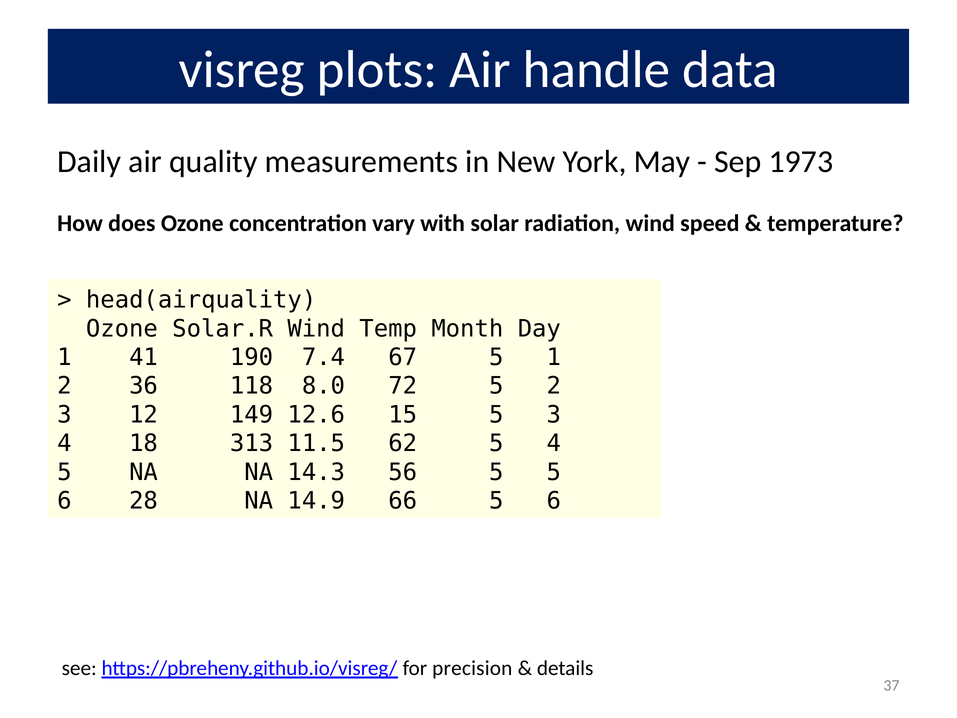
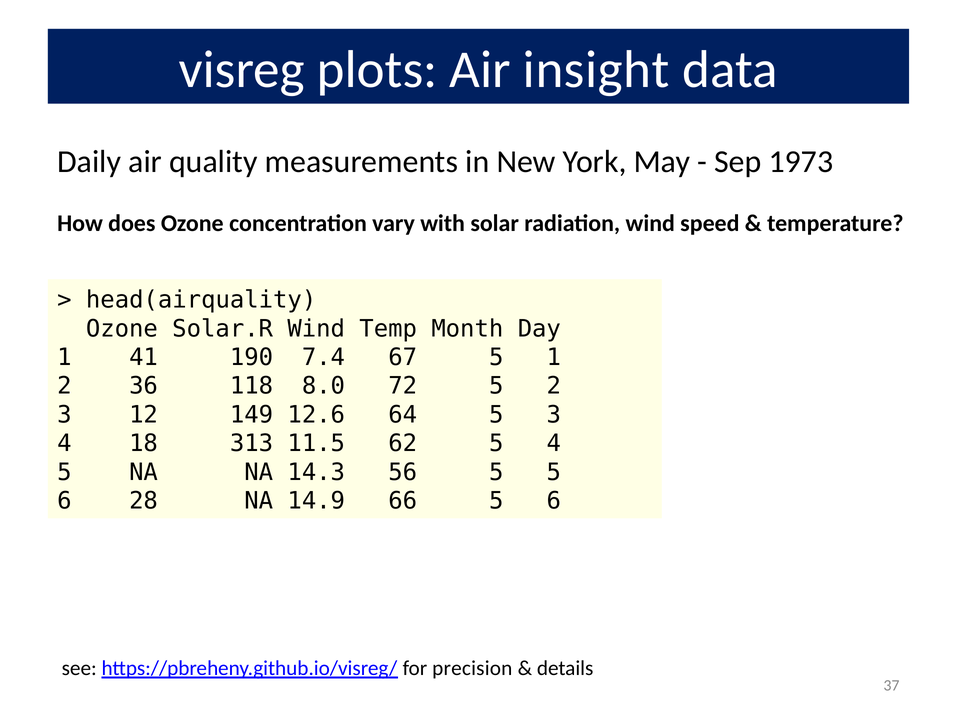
handle: handle -> insight
15: 15 -> 64
